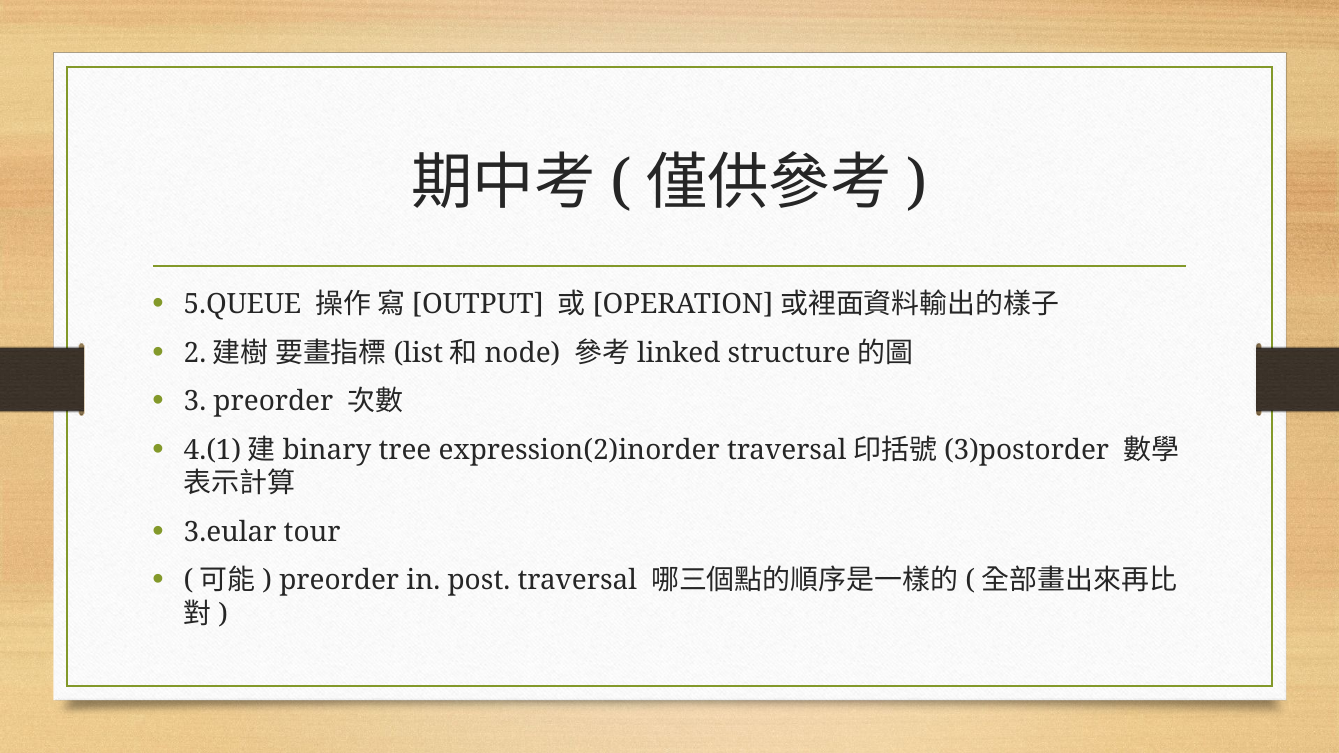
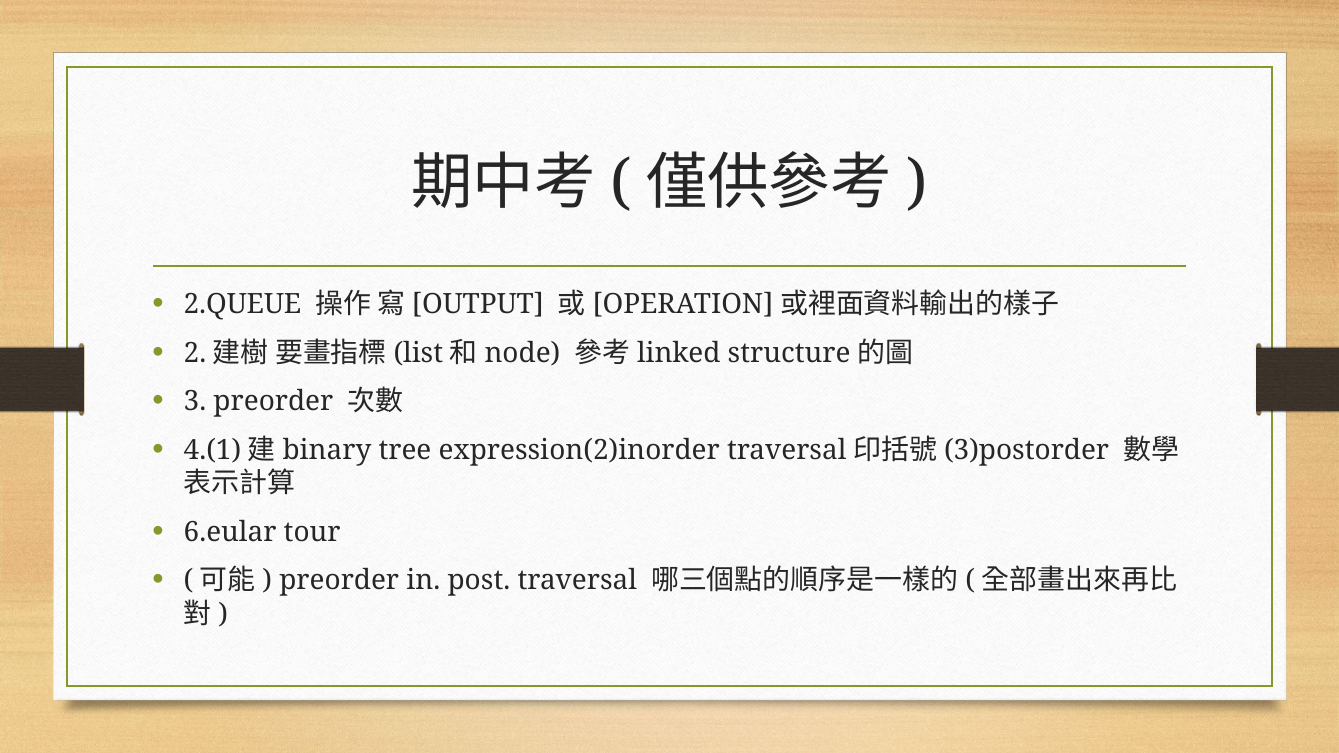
5.QUEUE: 5.QUEUE -> 2.QUEUE
3.eular: 3.eular -> 6.eular
